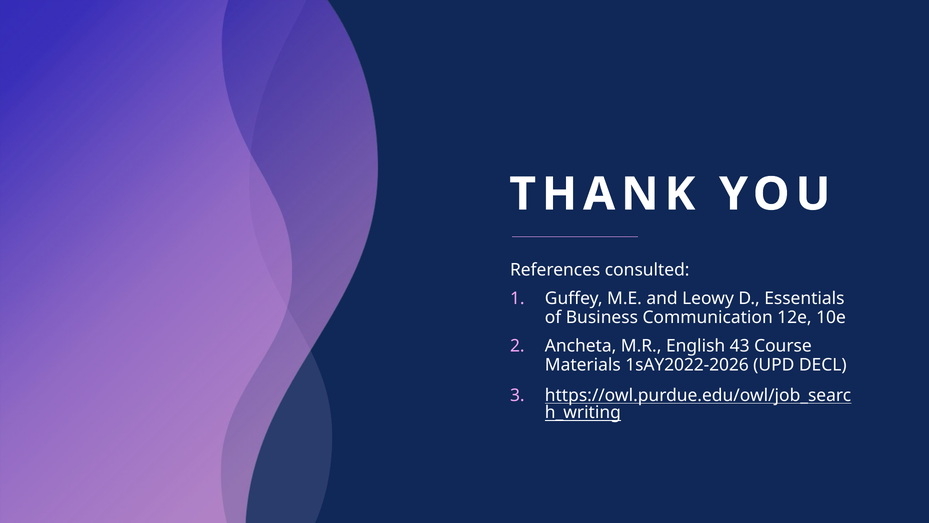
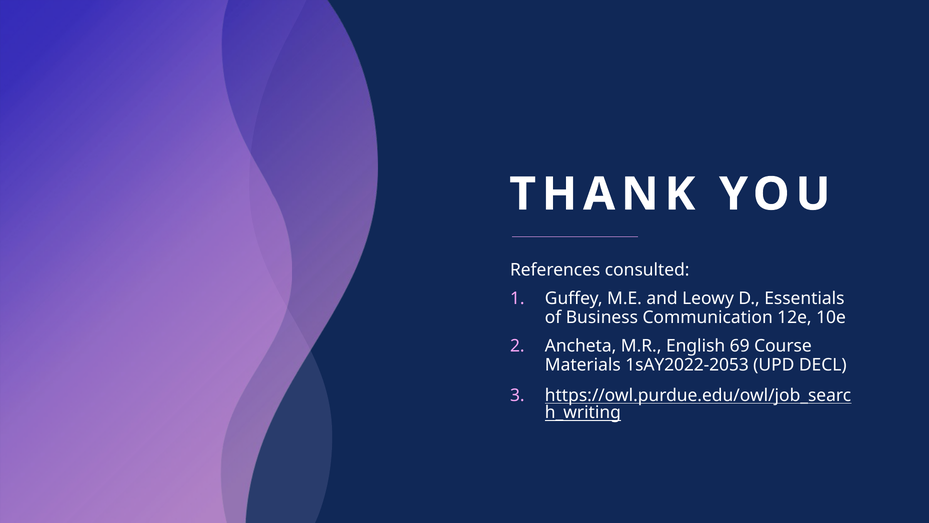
43: 43 -> 69
1sAY2022-2026: 1sAY2022-2026 -> 1sAY2022-2053
